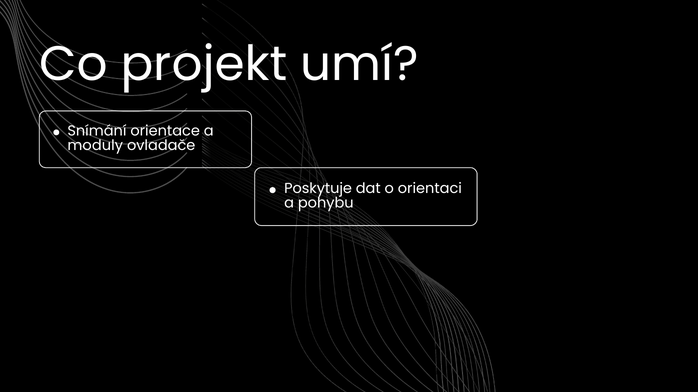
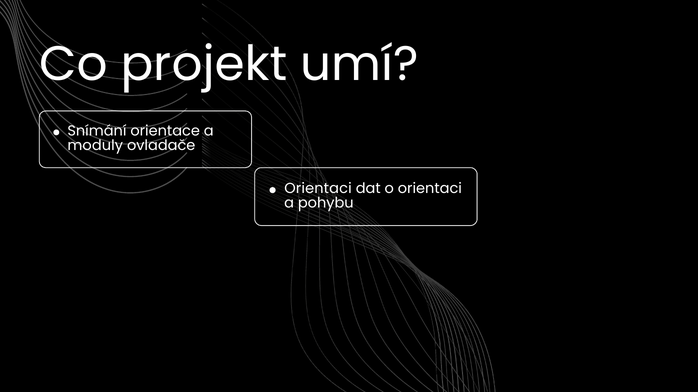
Poskytuje at (318, 189): Poskytuje -> Orientaci
